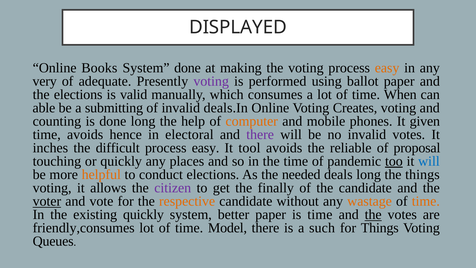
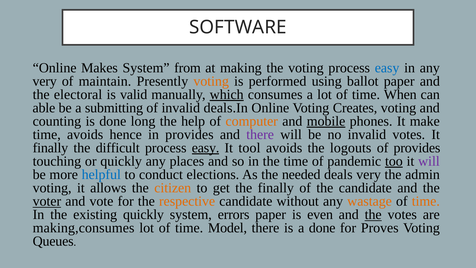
DISPLAYED: DISPLAYED -> SOFTWARE
Books: Books -> Makes
System done: done -> from
easy at (387, 68) colour: orange -> blue
adequate: adequate -> maintain
voting at (211, 81) colour: purple -> orange
the elections: elections -> electoral
which underline: none -> present
mobile underline: none -> present
given: given -> make
in electoral: electoral -> provides
inches at (50, 148): inches -> finally
easy at (206, 148) underline: none -> present
reliable: reliable -> logouts
of proposal: proposal -> provides
will at (429, 161) colour: blue -> purple
helpful colour: orange -> blue
deals long: long -> very
the things: things -> admin
citizen colour: purple -> orange
better: better -> errors
is time: time -> even
friendly,consumes: friendly,consumes -> making,consumes
a such: such -> done
for Things: Things -> Proves
